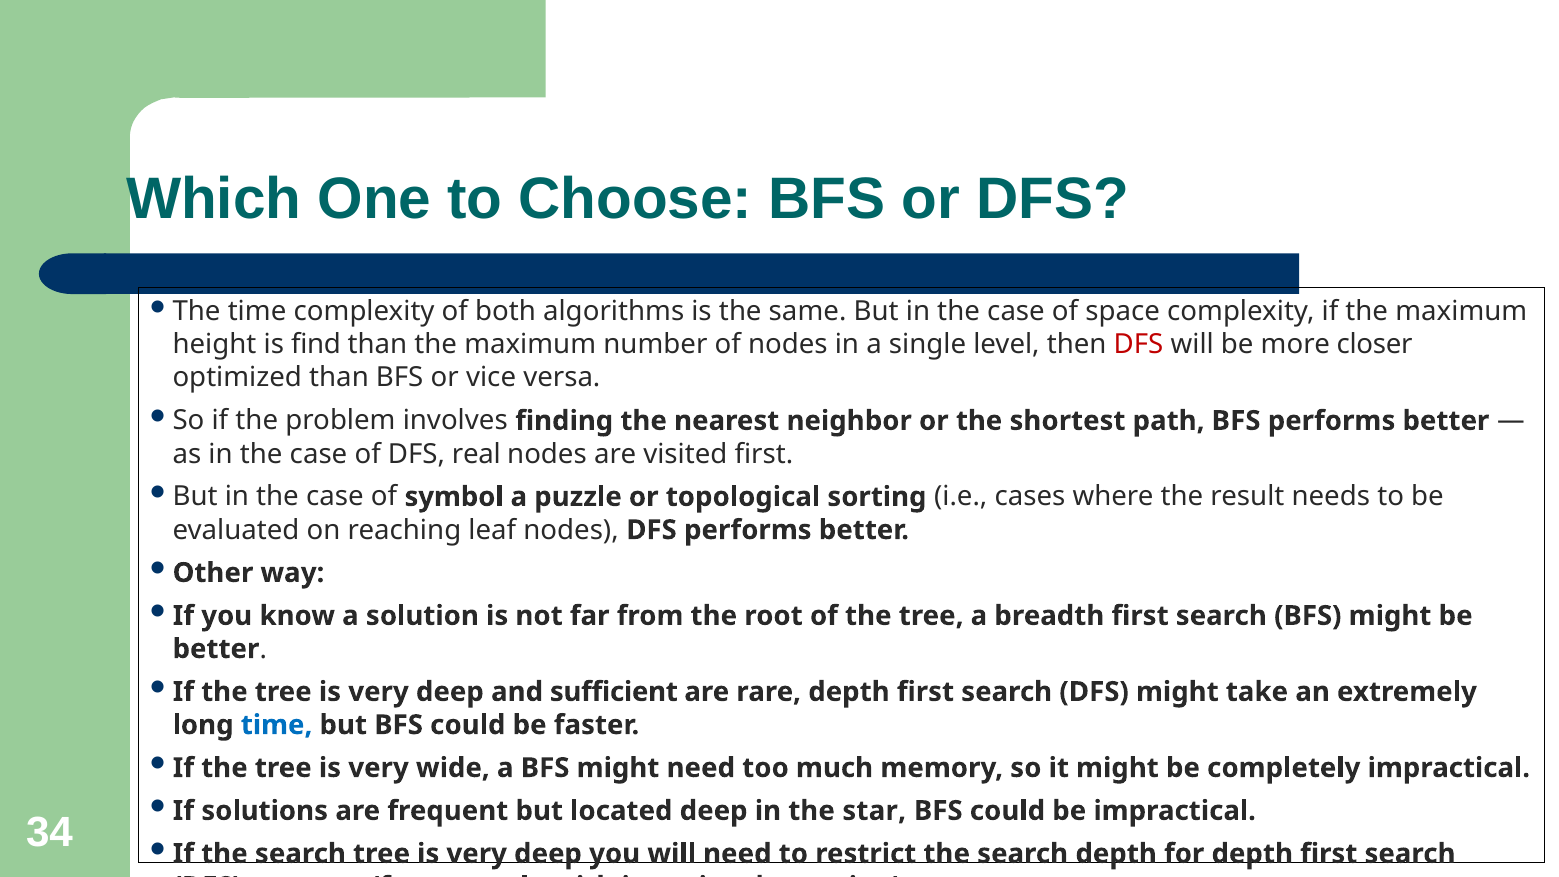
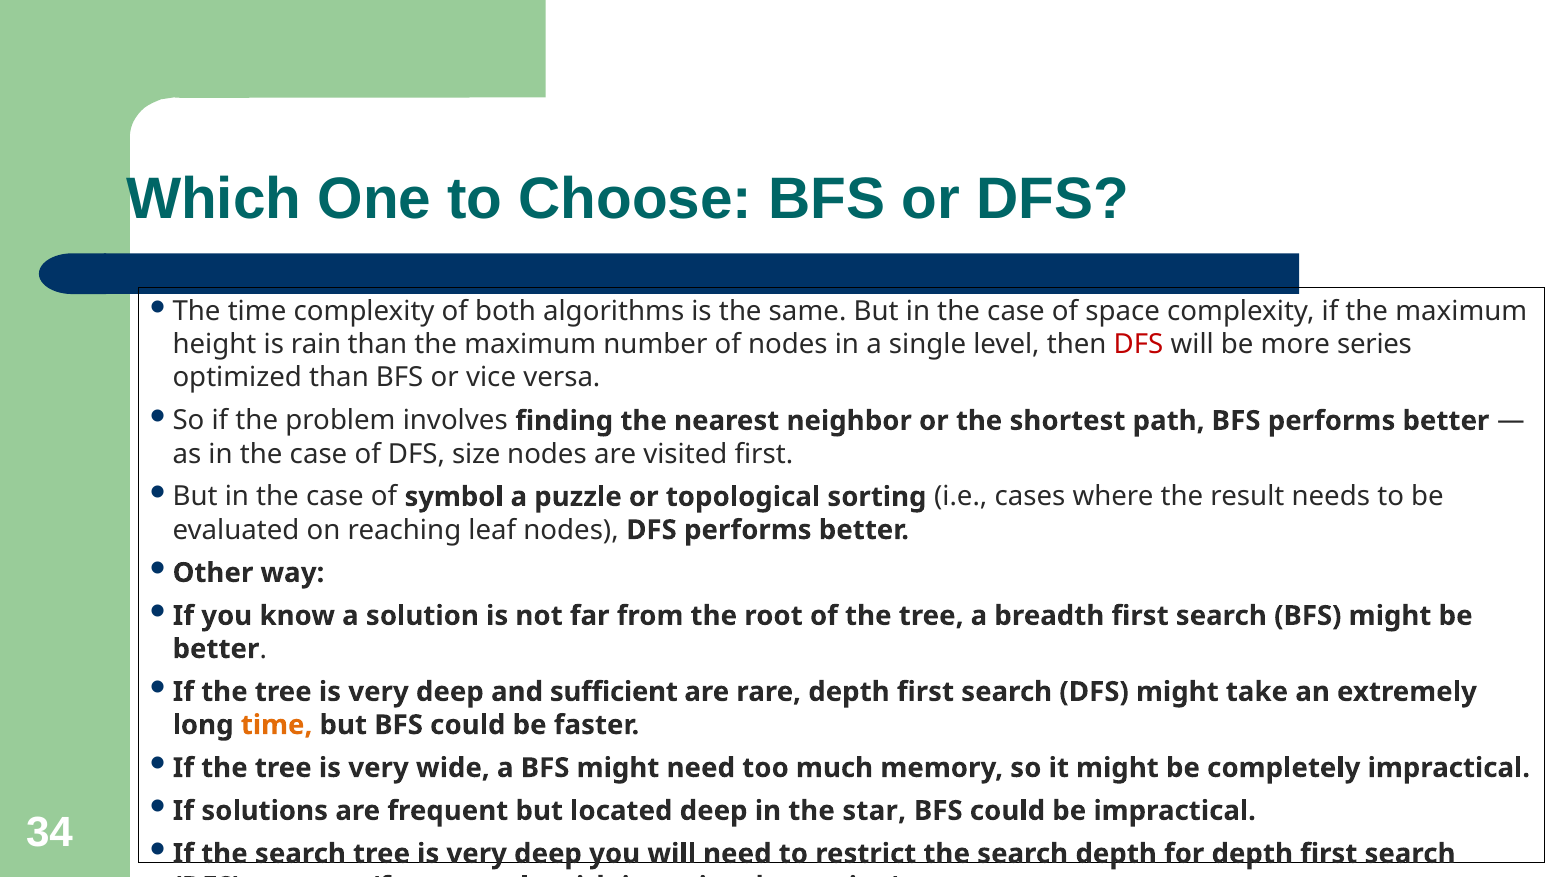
find: find -> rain
closer: closer -> series
real: real -> size
time at (277, 725) colour: blue -> orange
